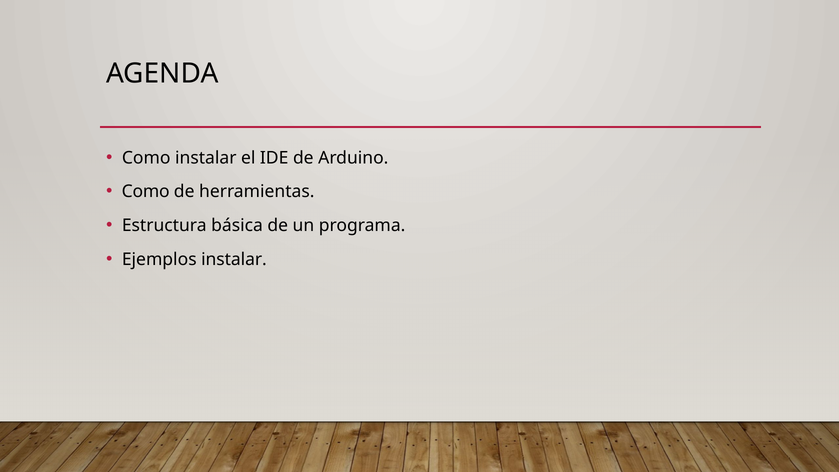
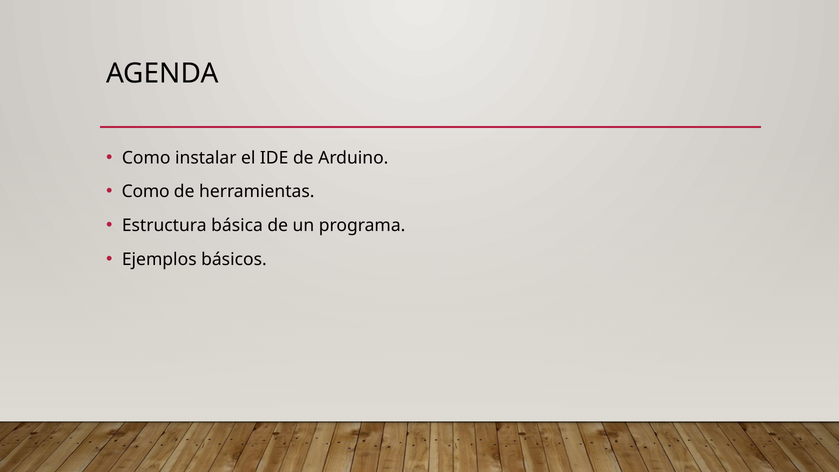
Ejemplos instalar: instalar -> básicos
